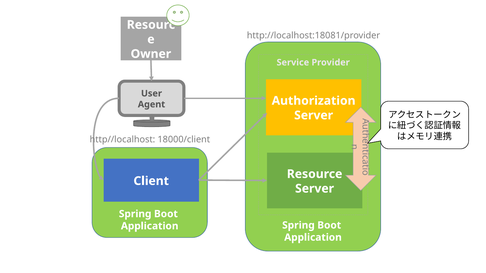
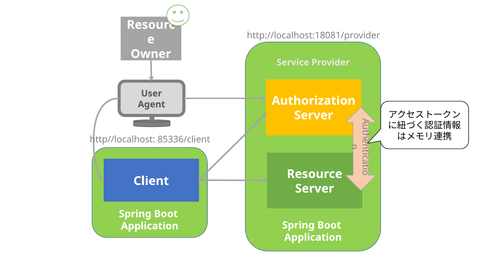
18000/client: 18000/client -> 85336/client
